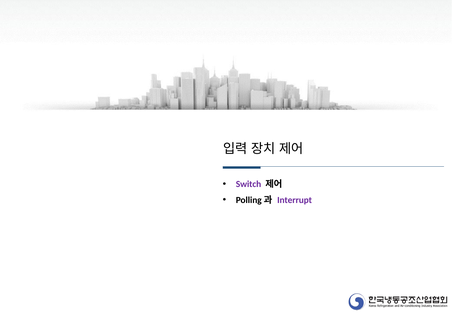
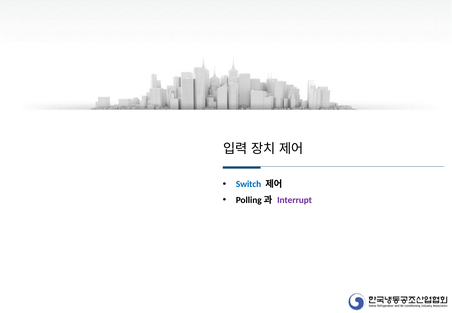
Switch colour: purple -> blue
